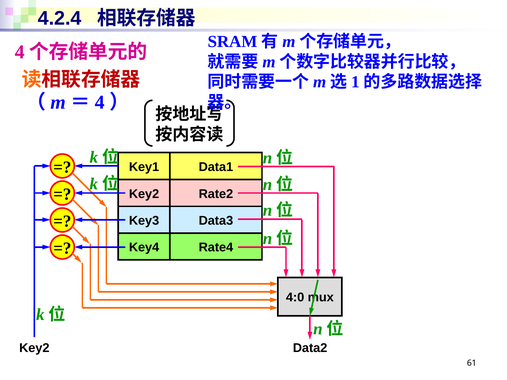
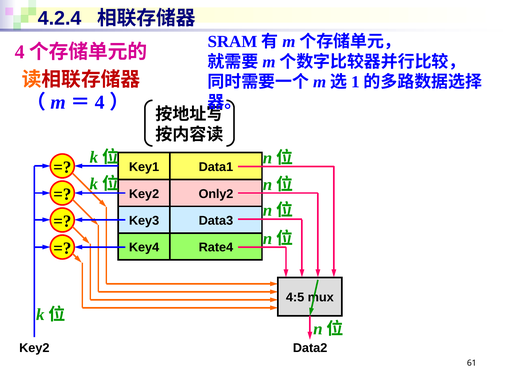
Rate2: Rate2 -> Only2
4:0: 4:0 -> 4:5
